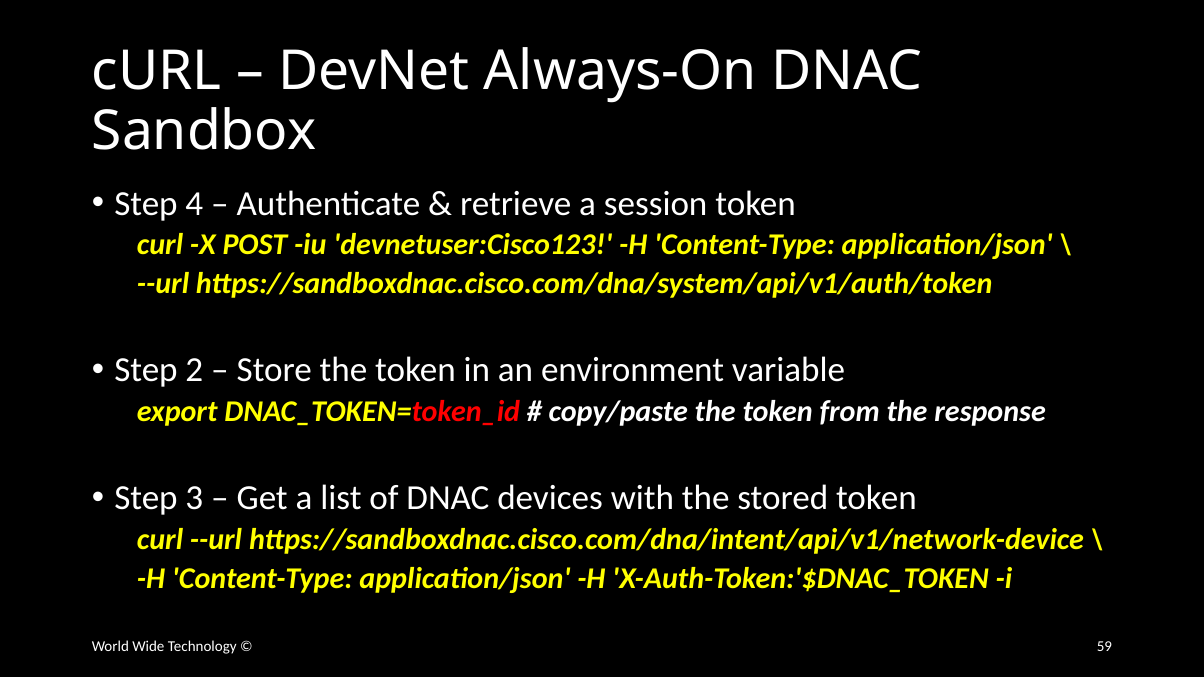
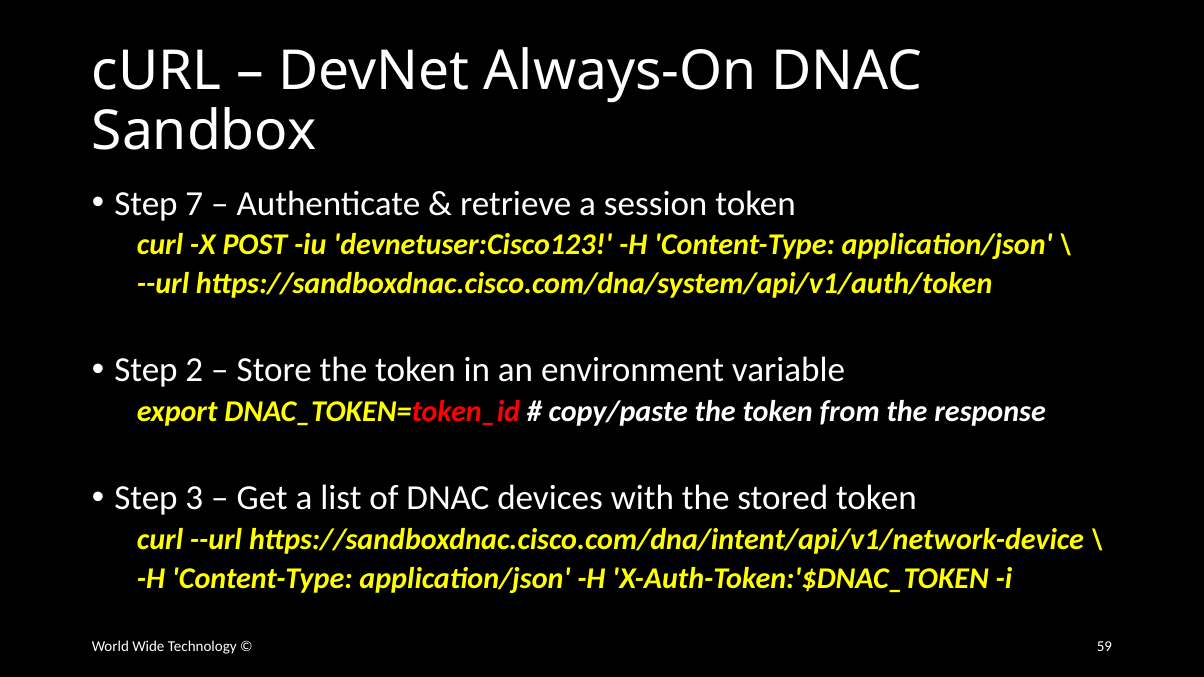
4: 4 -> 7
